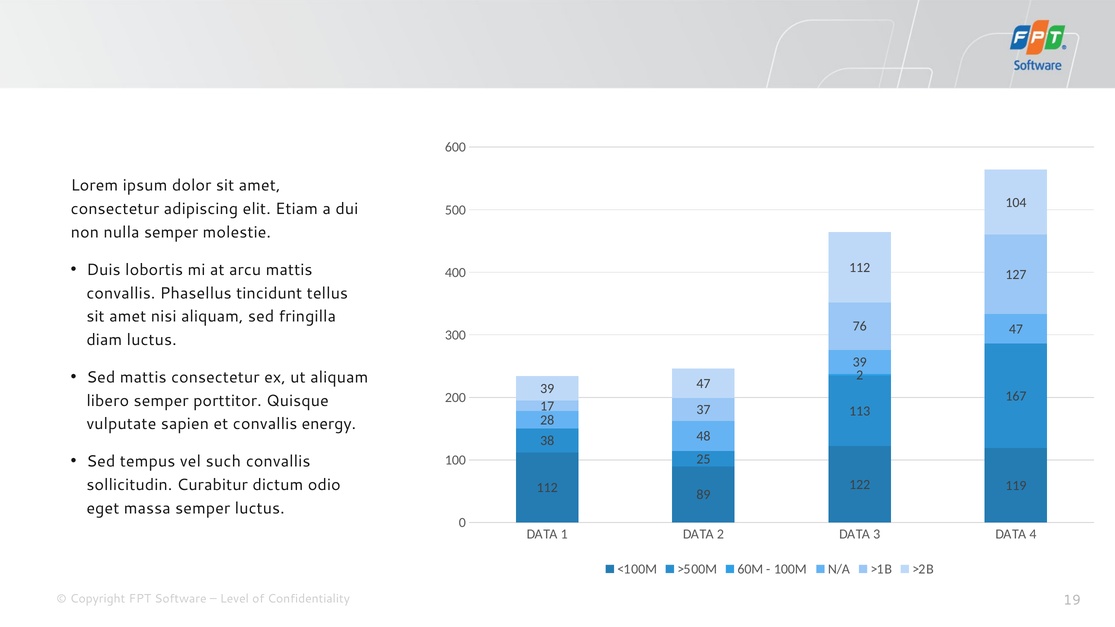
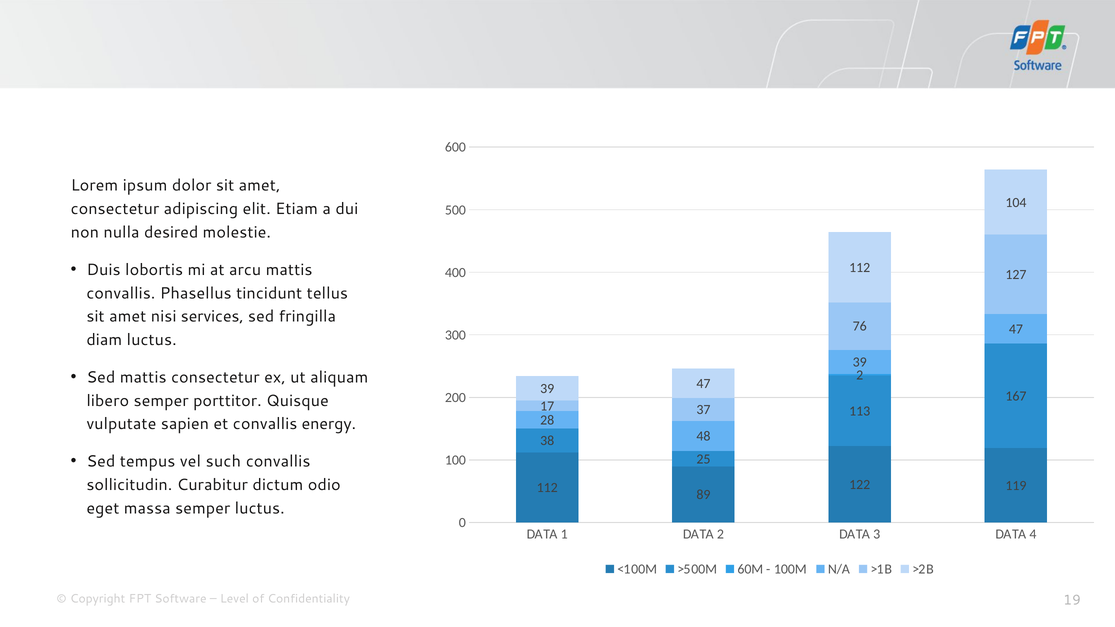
nulla semper: semper -> desired
nisi aliquam: aliquam -> services
